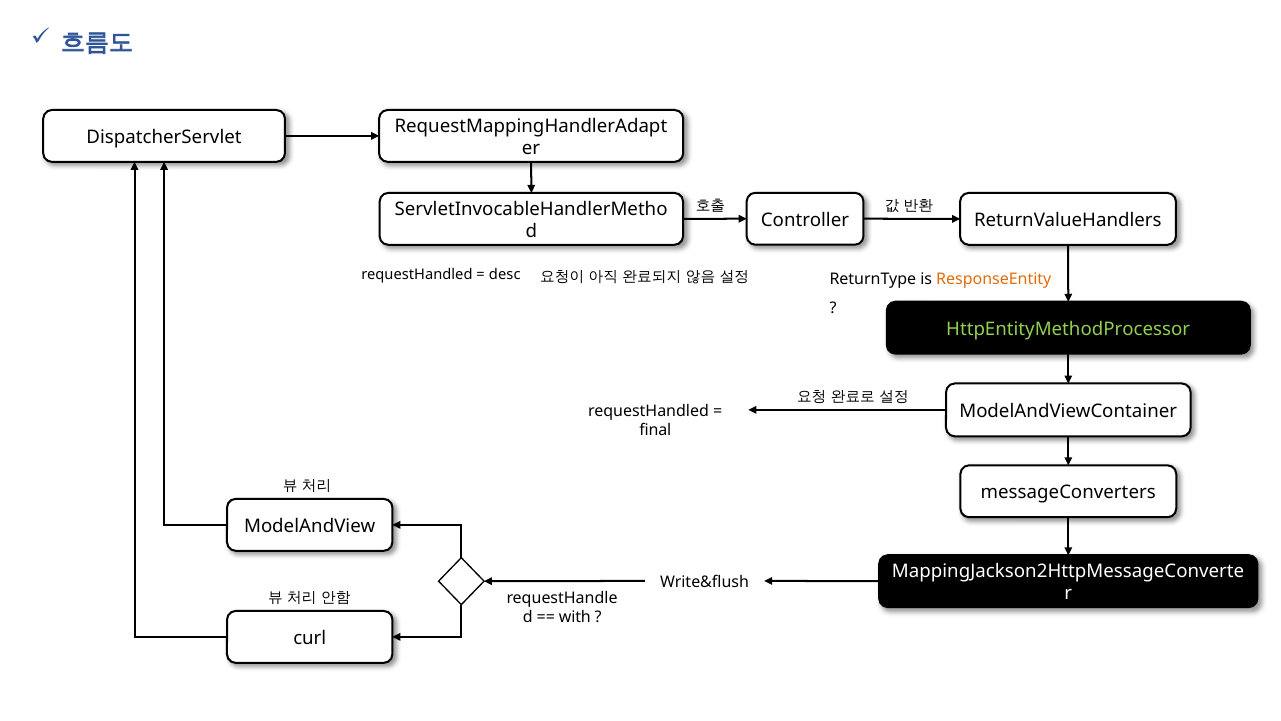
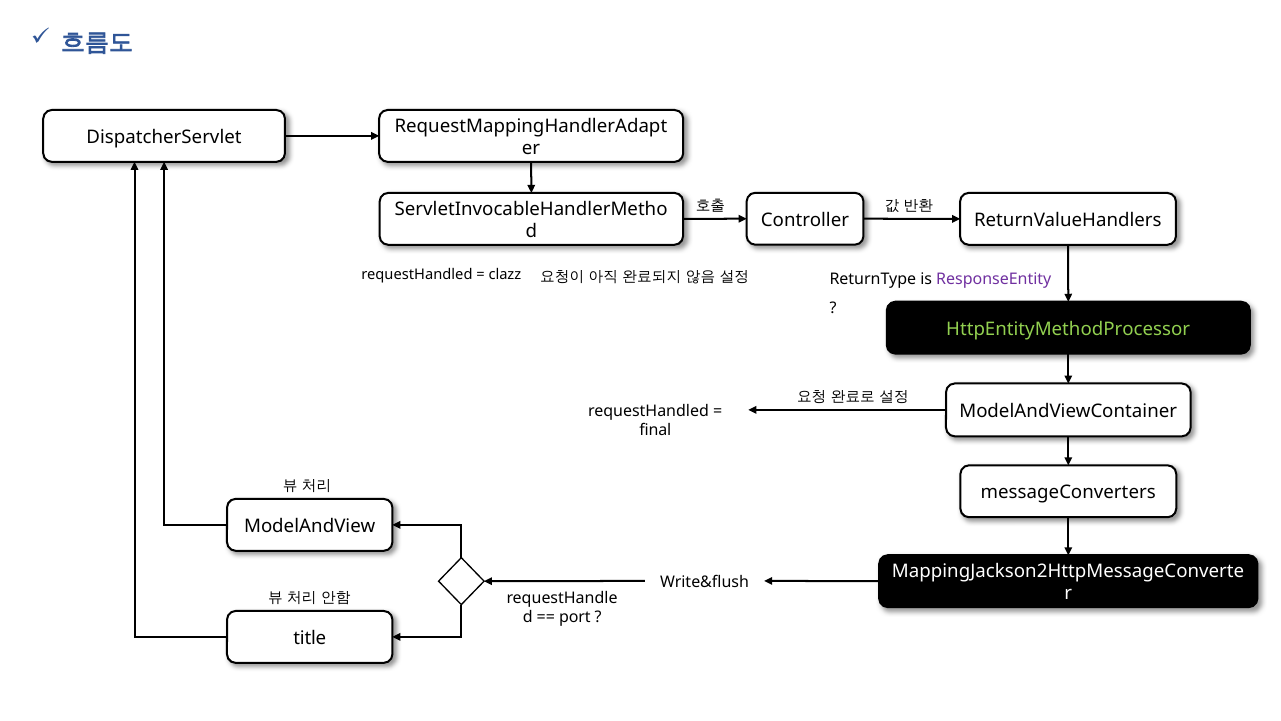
desc: desc -> clazz
ResponseEntity colour: orange -> purple
with: with -> port
curl: curl -> title
